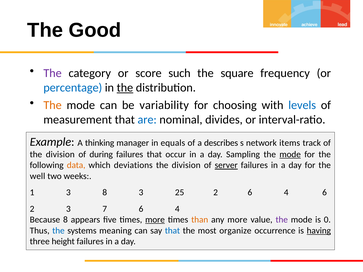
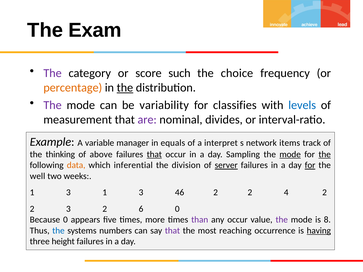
Good: Good -> Exam
square: square -> choice
percentage colour: blue -> orange
The at (53, 105) colour: orange -> purple
choosing: choosing -> classifies
are colour: blue -> purple
thinking: thinking -> variable
describes: describes -> interpret
division at (60, 155): division -> thinking
during: during -> above
that at (154, 155) underline: none -> present
the at (325, 155) underline: none -> present
deviations: deviations -> inferential
for at (310, 165) underline: none -> present
3 8: 8 -> 1
25: 25 -> 46
6 at (250, 193): 6 -> 2
4 6: 6 -> 2
3 7: 7 -> 2
4 at (177, 209): 4 -> 0
Because 8: 8 -> 0
more at (155, 220) underline: present -> none
than colour: orange -> purple
any more: more -> occur
0: 0 -> 8
meaning: meaning -> numbers
that at (172, 231) colour: blue -> purple
organize: organize -> reaching
